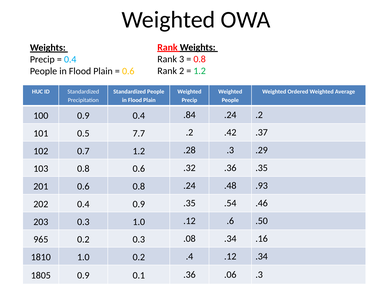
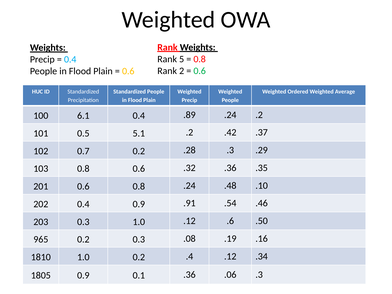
3: 3 -> 5
1.2 at (200, 71): 1.2 -> 0.6
100 0.9: 0.9 -> 6.1
.84: .84 -> .89
7.7: 7.7 -> 5.1
0.7 1.2: 1.2 -> 0.2
.93: .93 -> .10
0.9 .35: .35 -> .91
.08 .34: .34 -> .19
